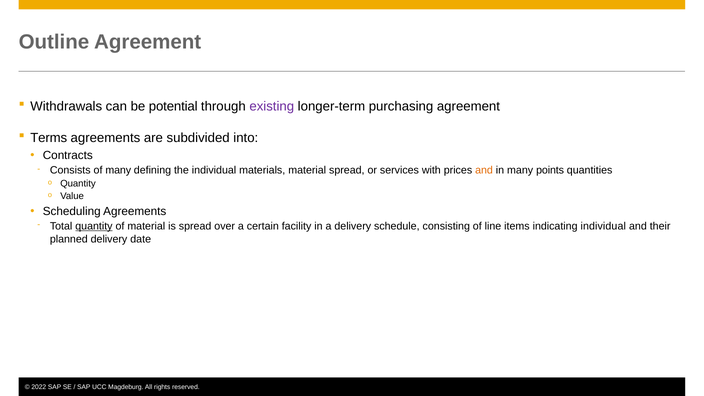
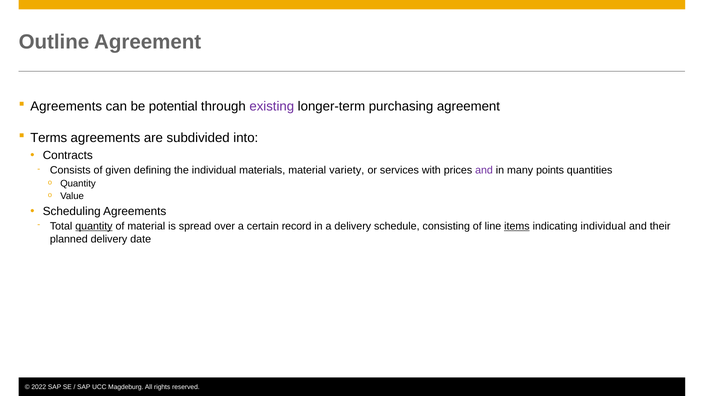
Withdrawals at (66, 106): Withdrawals -> Agreements
of many: many -> given
material spread: spread -> variety
and at (484, 170) colour: orange -> purple
facility: facility -> record
items underline: none -> present
